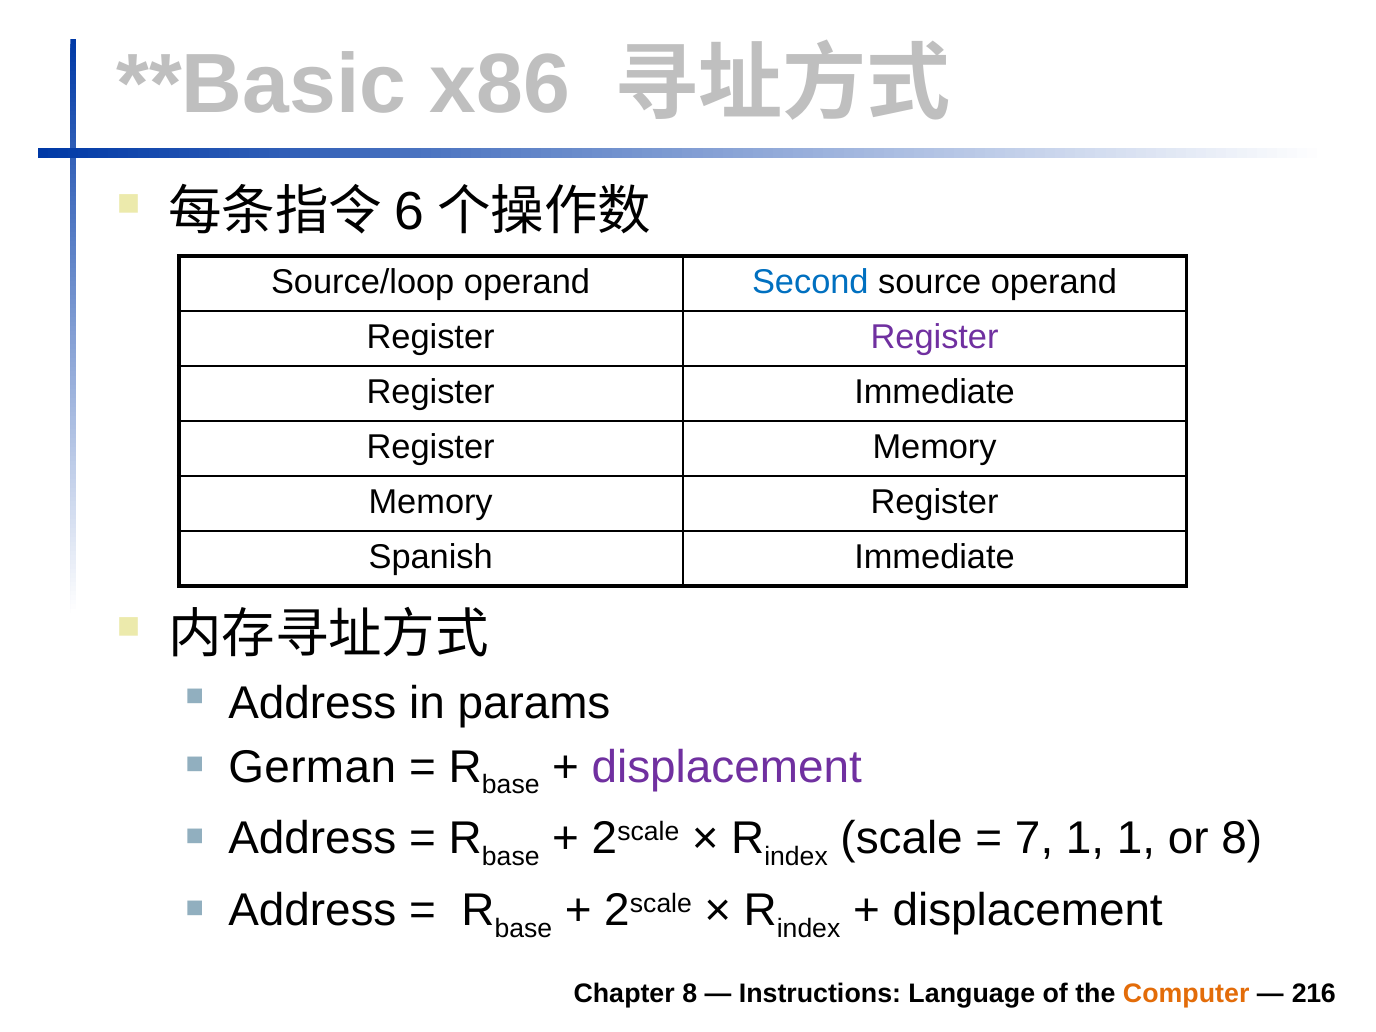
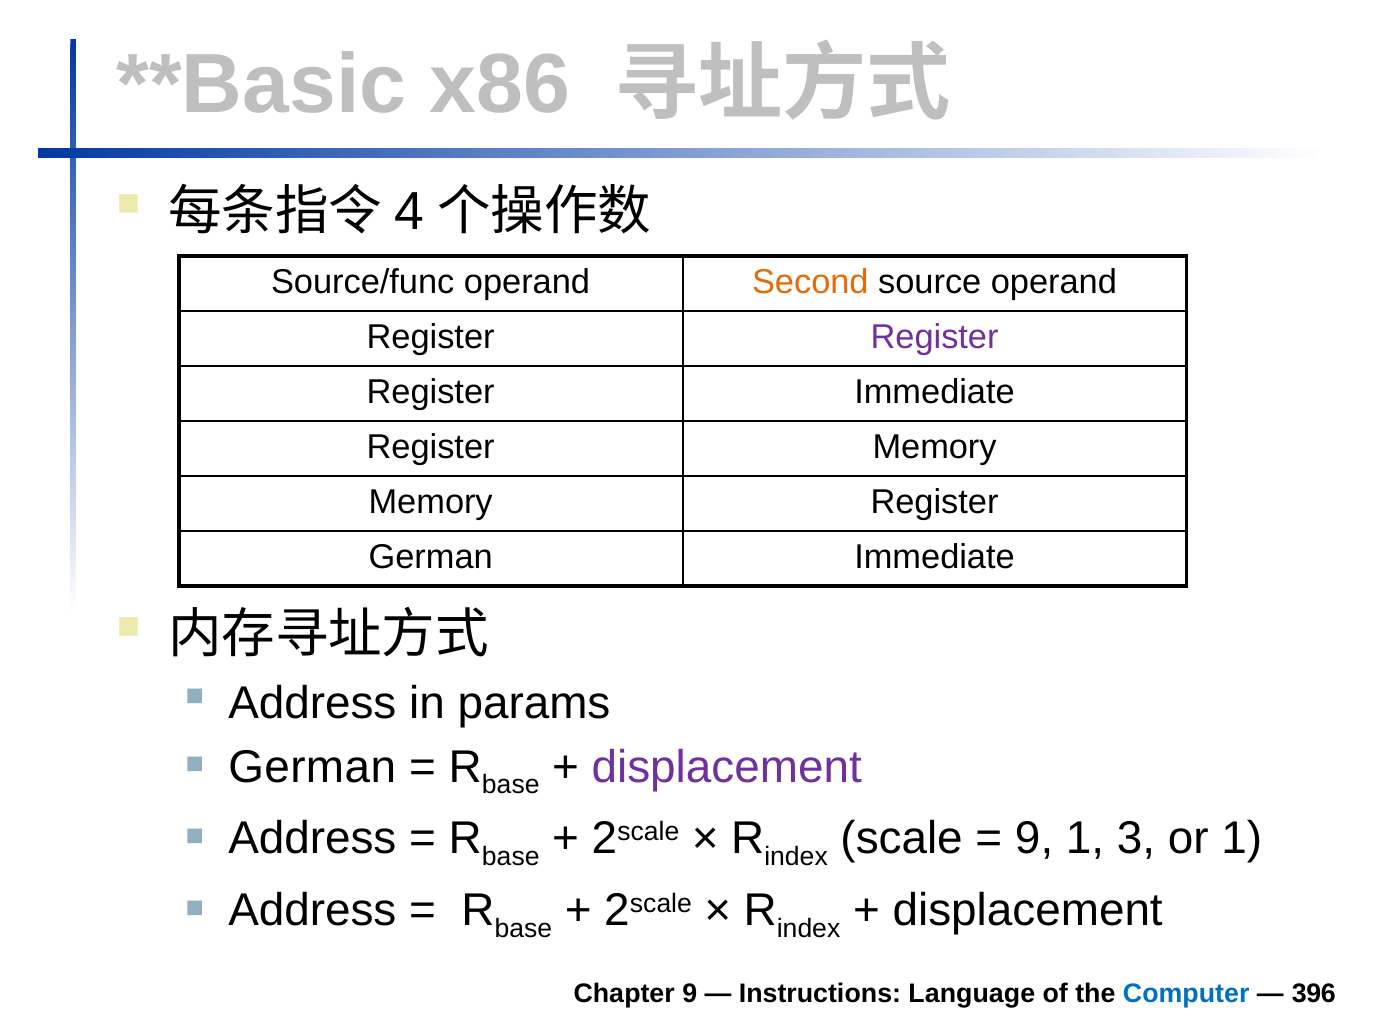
6: 6 -> 4
Source/loop: Source/loop -> Source/func
Second colour: blue -> orange
Spanish at (431, 557): Spanish -> German
7 at (1034, 839): 7 -> 9
1 1: 1 -> 3
or 8: 8 -> 1
Chapter 8: 8 -> 9
Computer colour: orange -> blue
216: 216 -> 396
